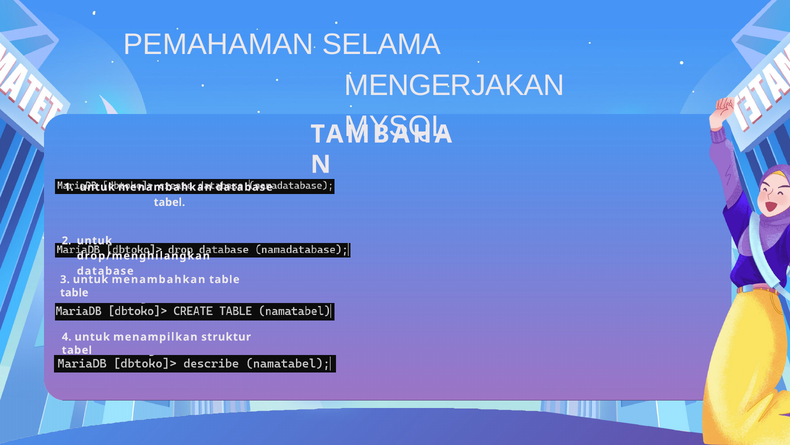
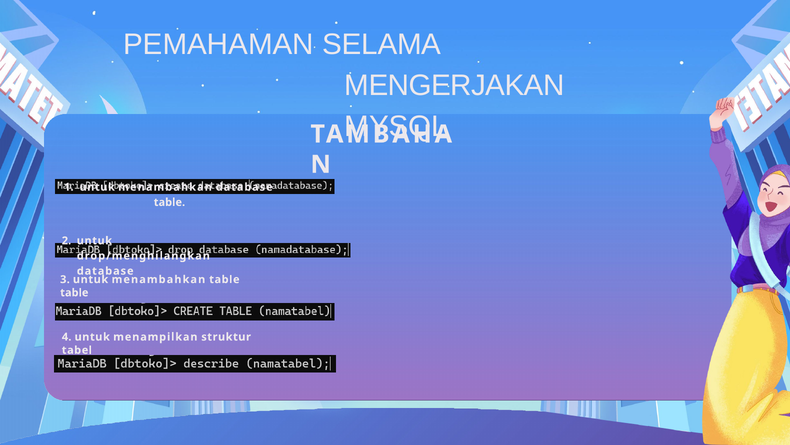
tabel at (169, 202): tabel -> table
